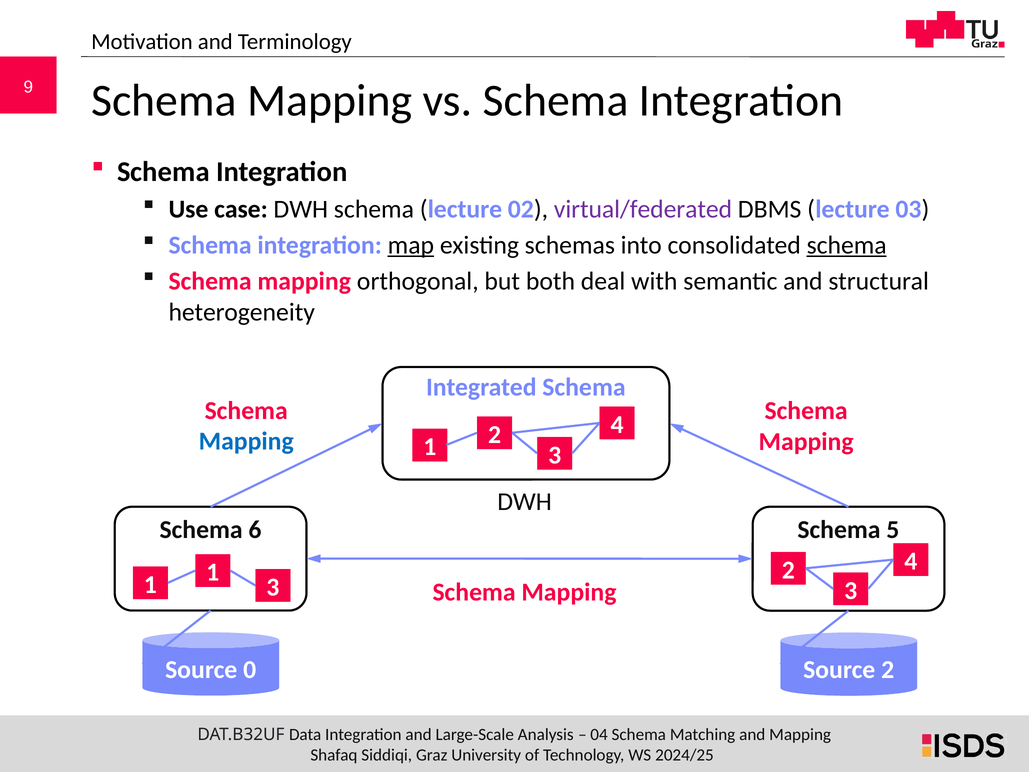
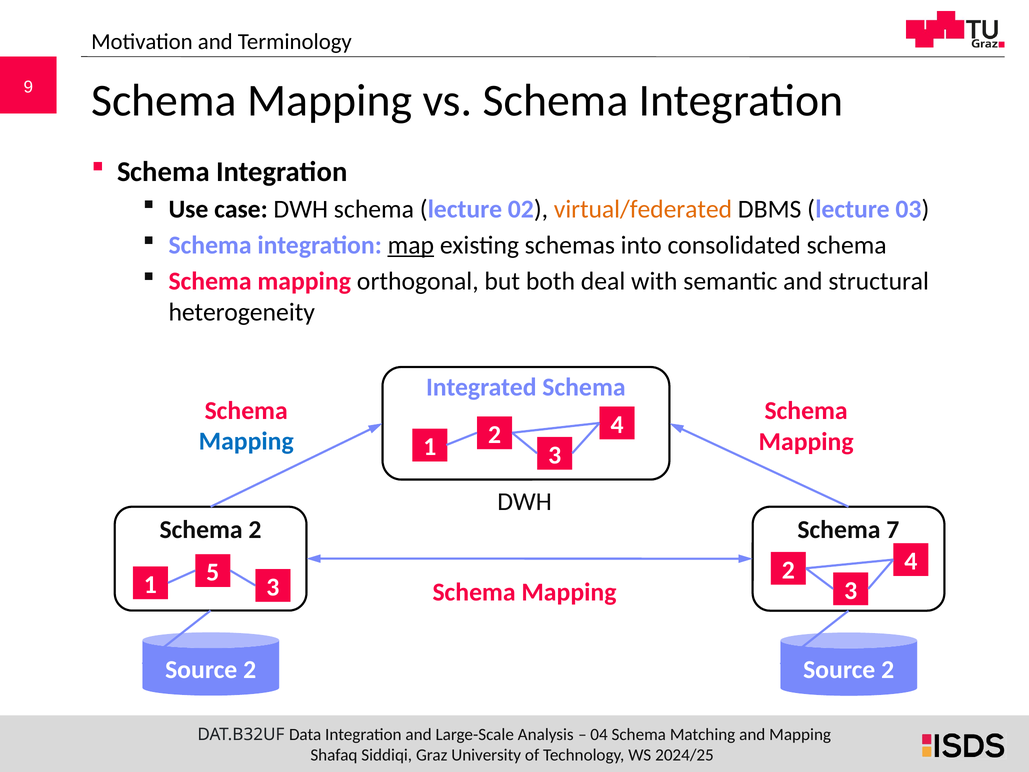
virtual/federated colour: purple -> orange
schema at (847, 245) underline: present -> none
6 at (255, 529): 6 -> 2
5: 5 -> 7
1 1: 1 -> 5
0 at (250, 669): 0 -> 2
